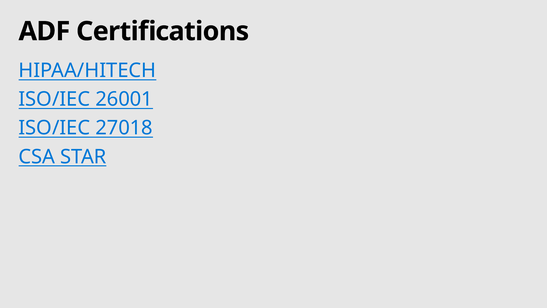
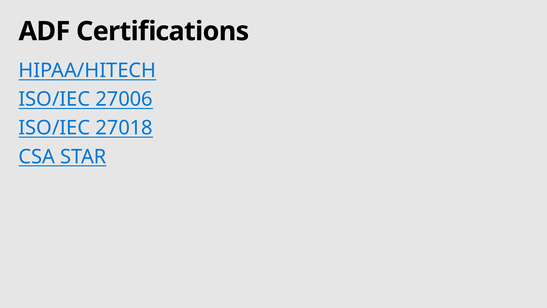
26001: 26001 -> 27006
